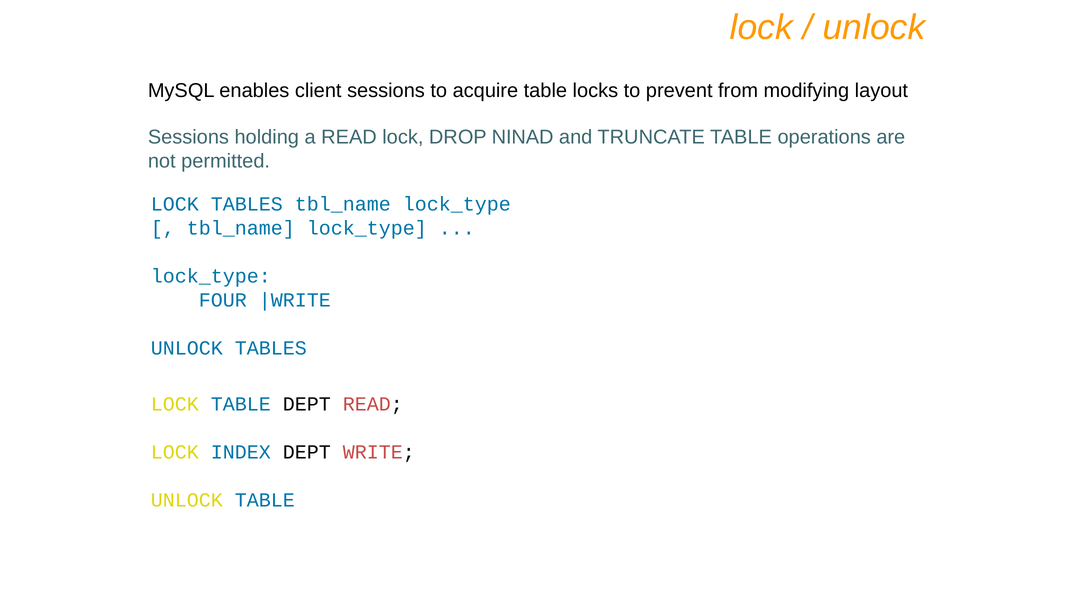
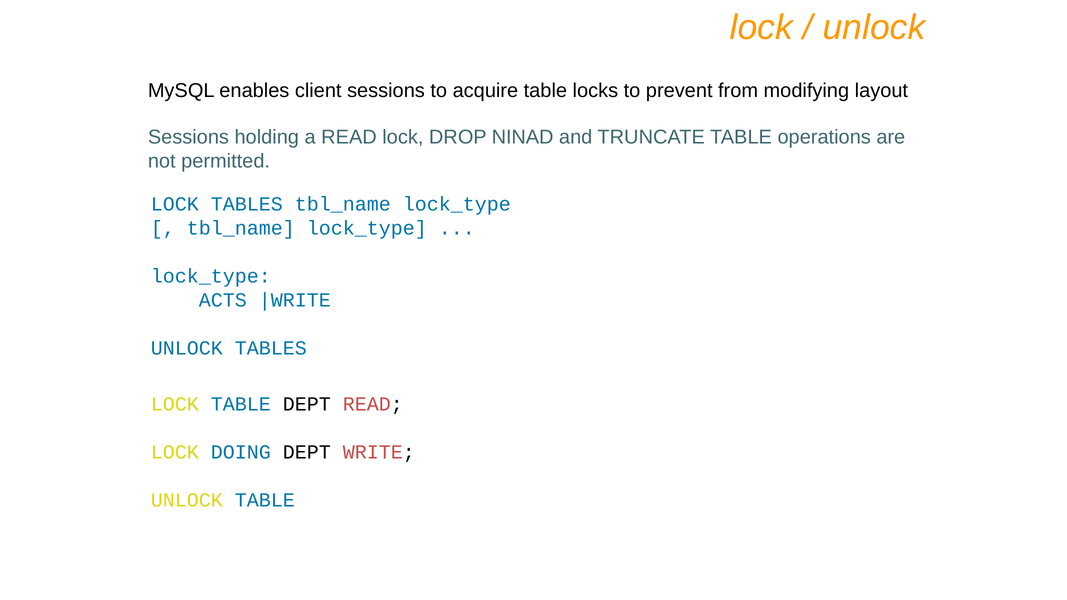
FOUR: FOUR -> ACTS
INDEX: INDEX -> DOING
